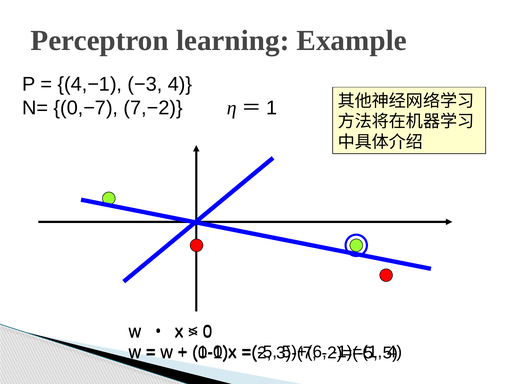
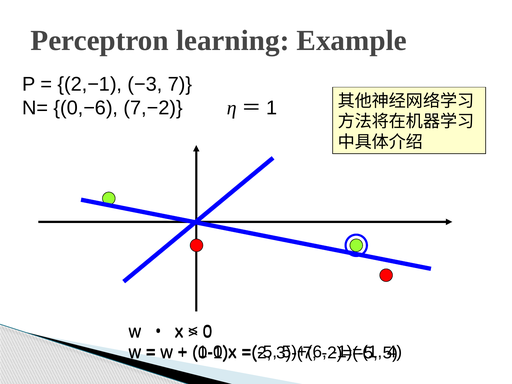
4,−1: 4,−1 -> 2,−1
−3 4: 4 -> 7
0,−7: 0,−7 -> 0,−6
